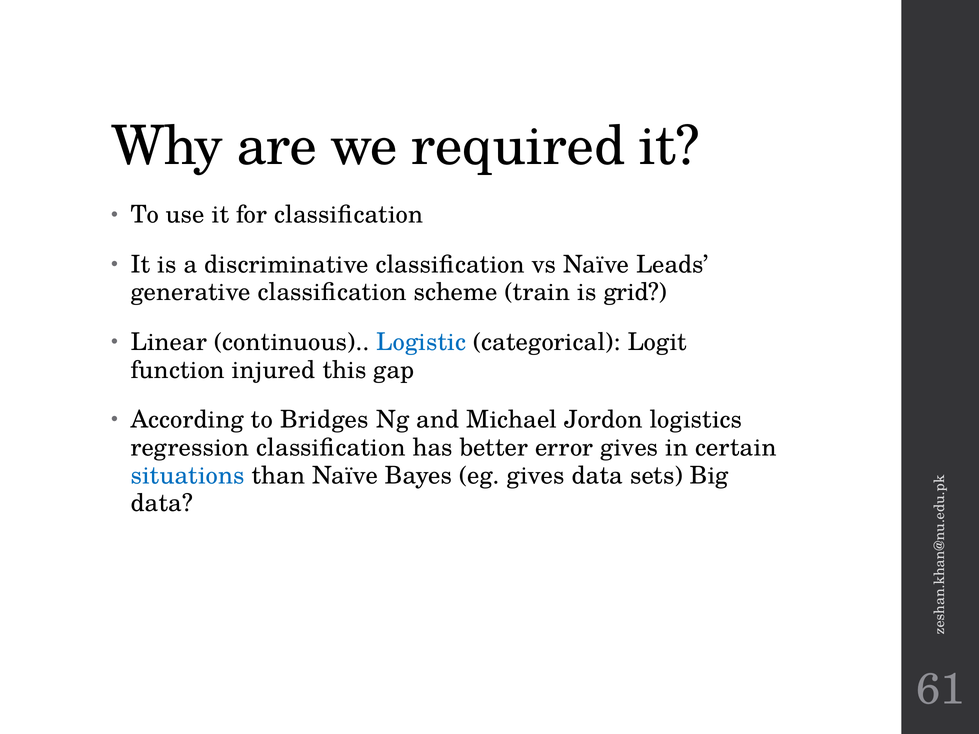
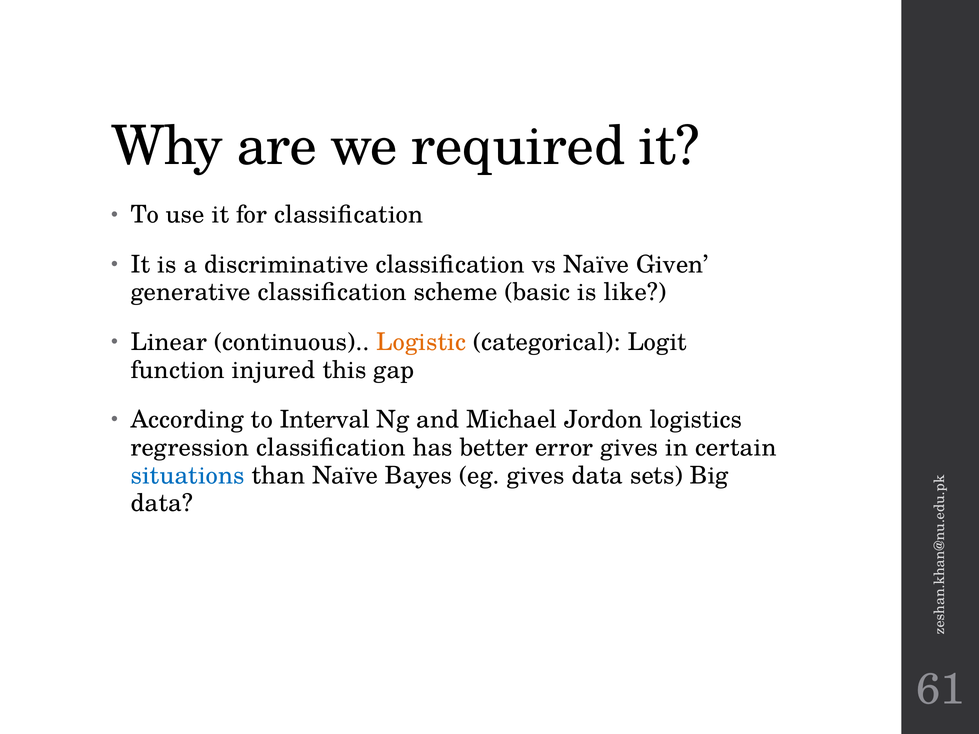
Leads: Leads -> Given
train: train -> basic
grid: grid -> like
Logistic colour: blue -> orange
Bridges: Bridges -> Interval
